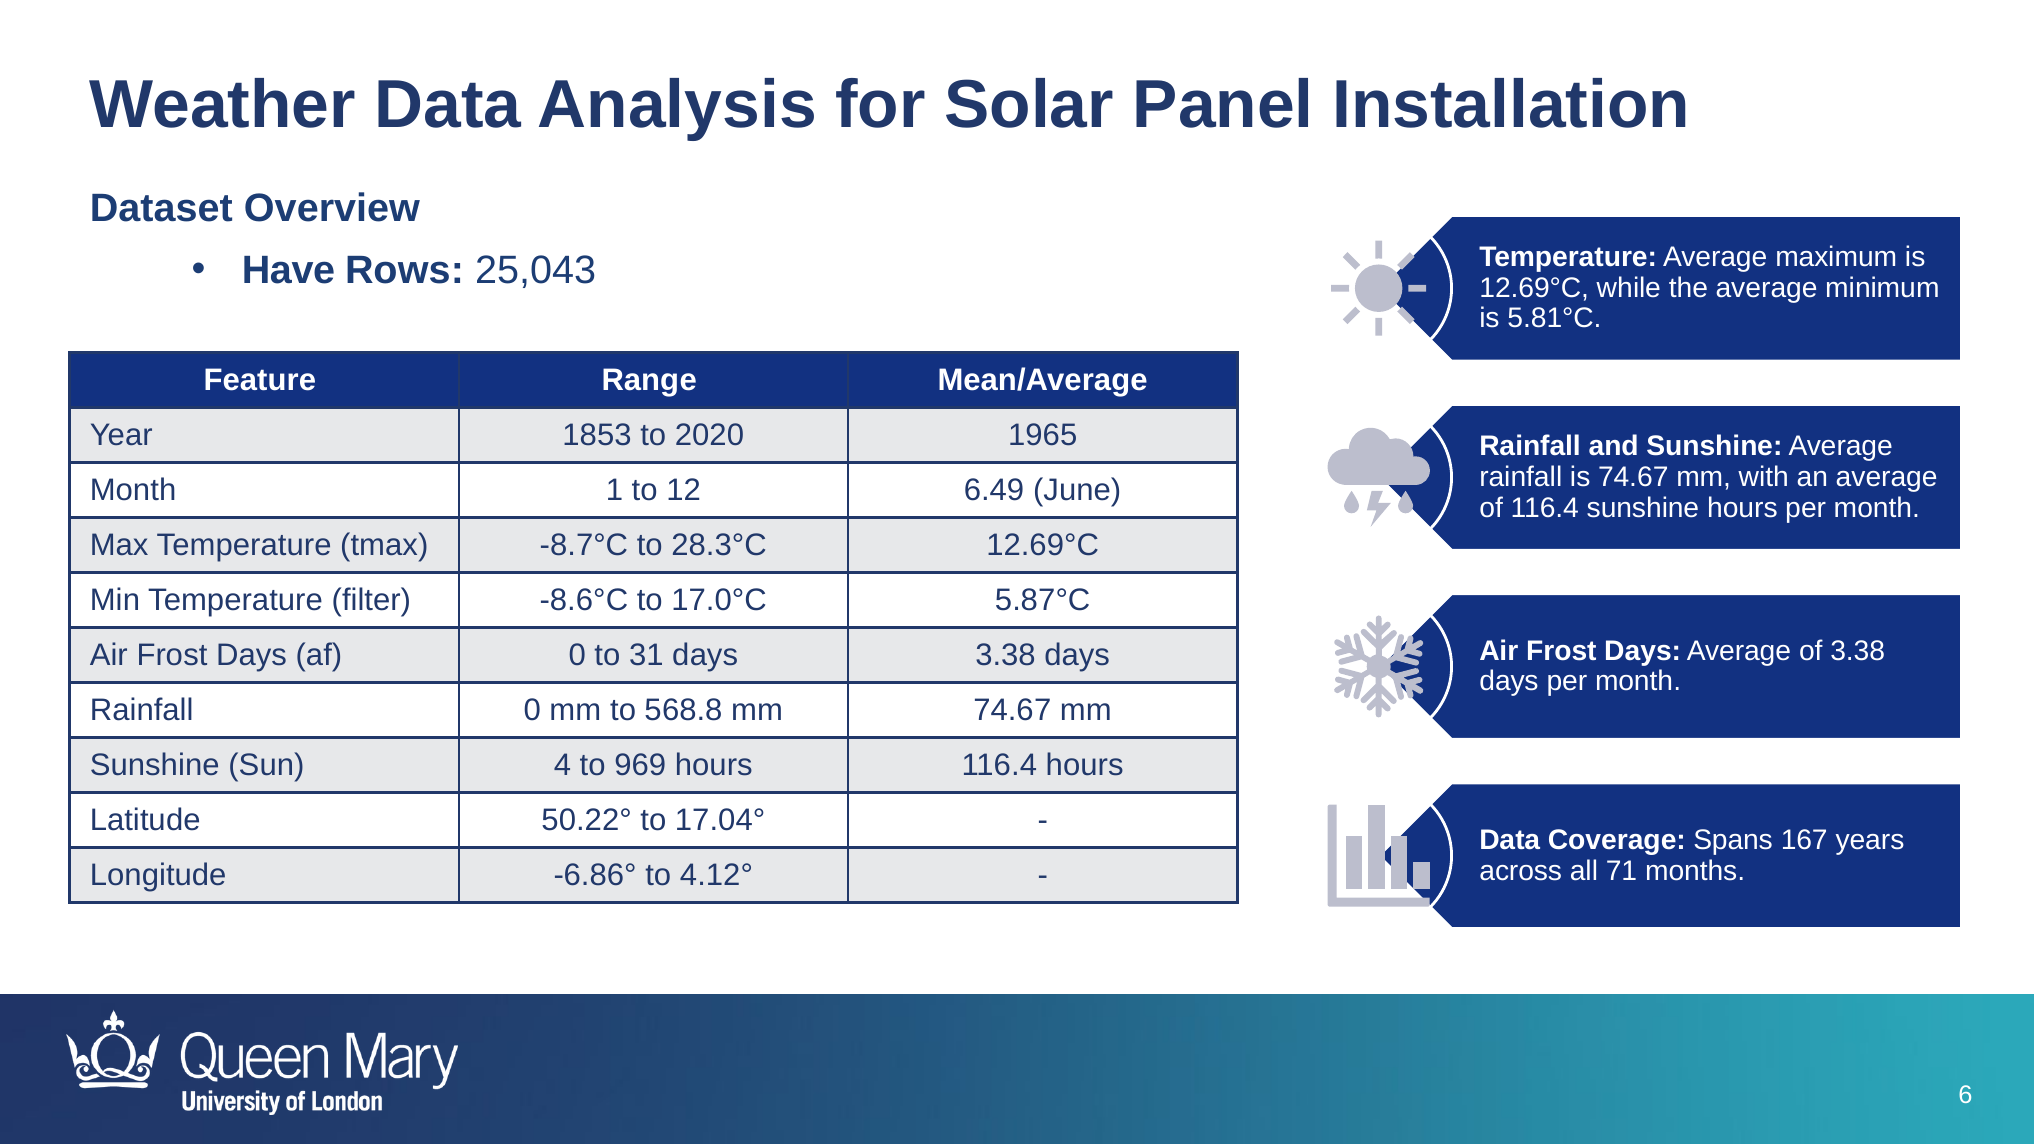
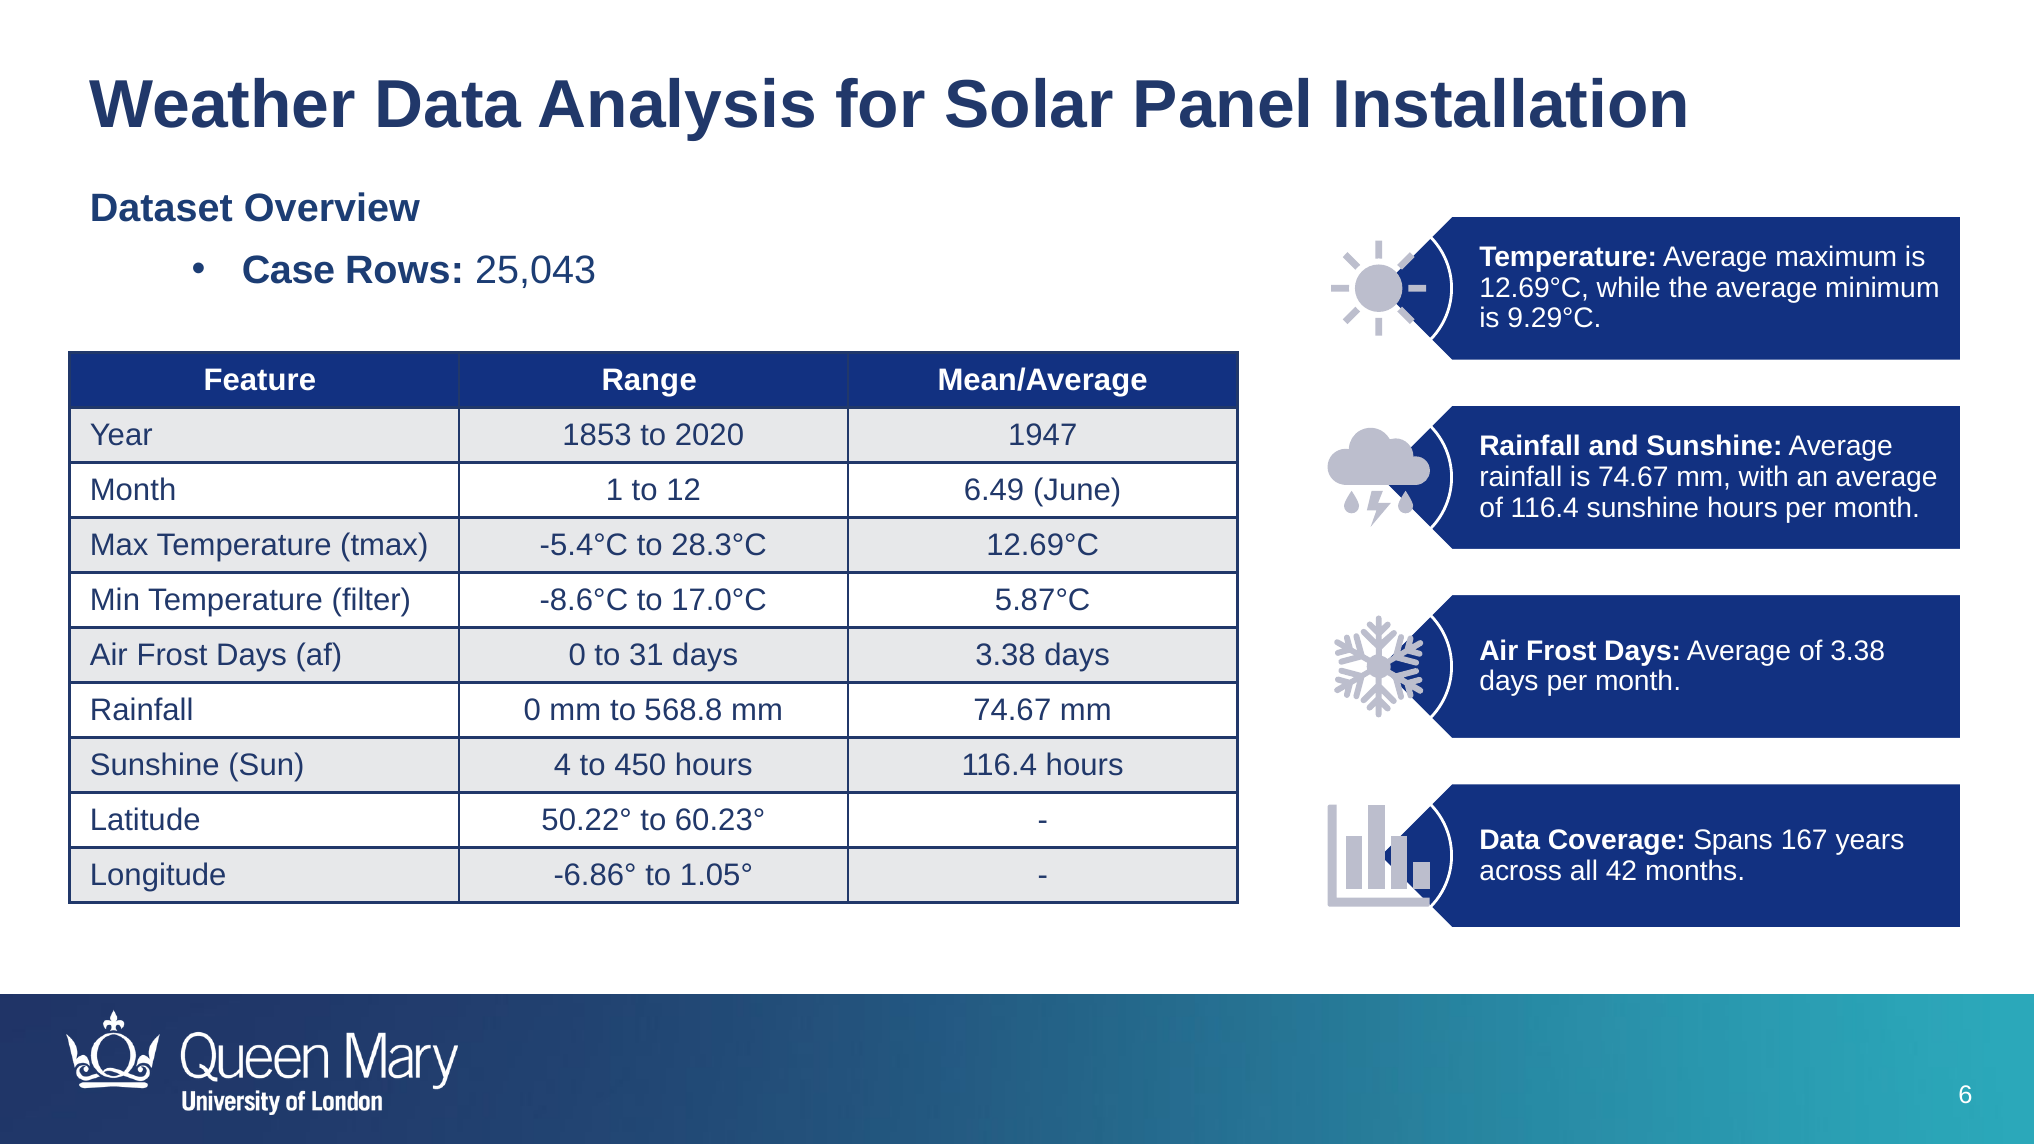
Have: Have -> Case
5.81°C: 5.81°C -> 9.29°C
1965: 1965 -> 1947
-8.7°C: -8.7°C -> -5.4°C
969: 969 -> 450
17.04°: 17.04° -> 60.23°
71: 71 -> 42
4.12°: 4.12° -> 1.05°
